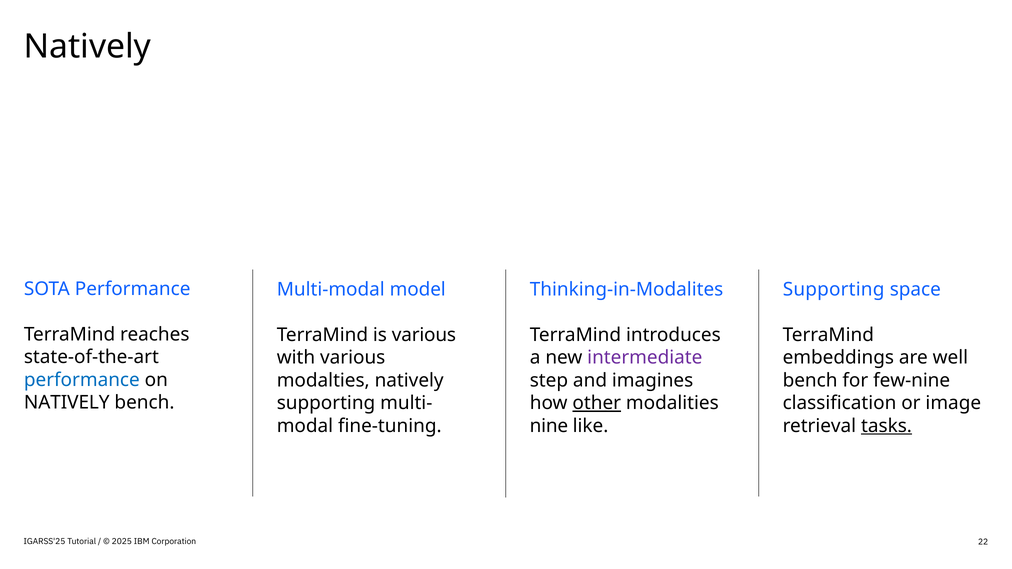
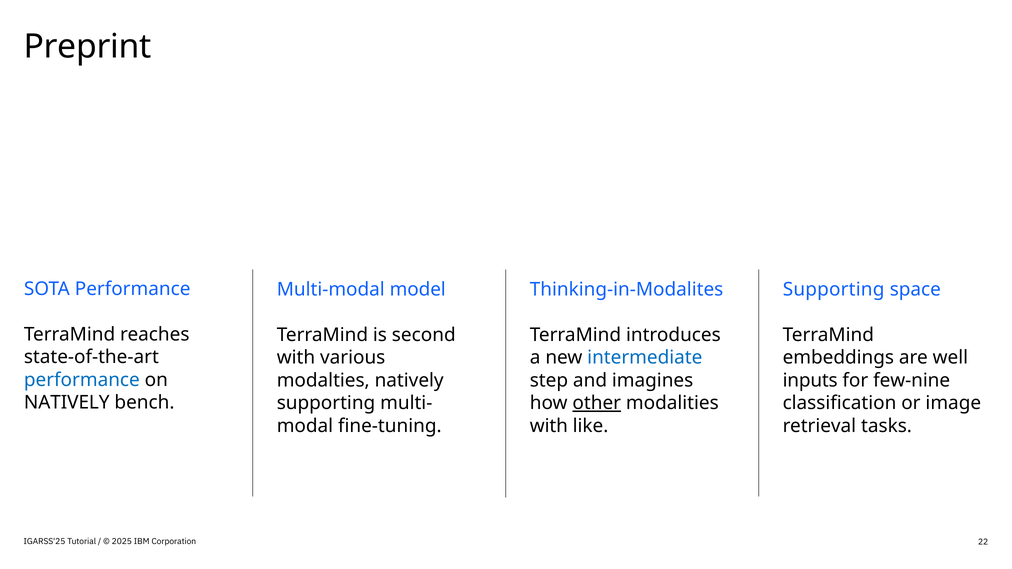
Natively at (87, 47): Natively -> Preprint
is various: various -> second
intermediate colour: purple -> blue
bench at (810, 380): bench -> inputs
nine at (549, 426): nine -> with
tasks underline: present -> none
